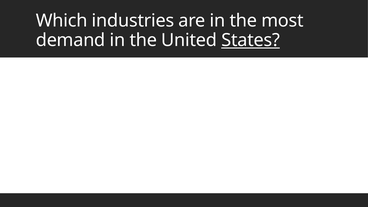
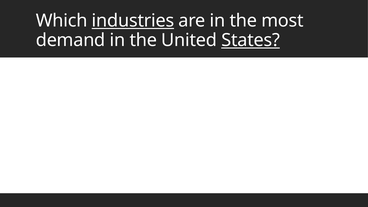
industries underline: none -> present
